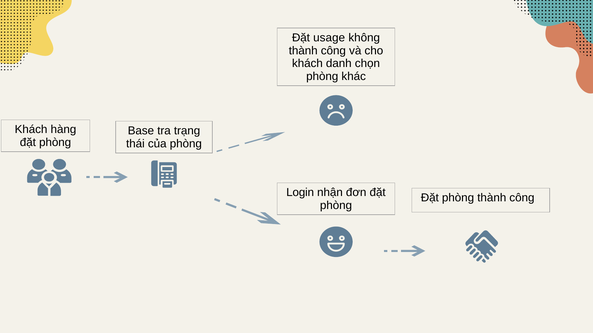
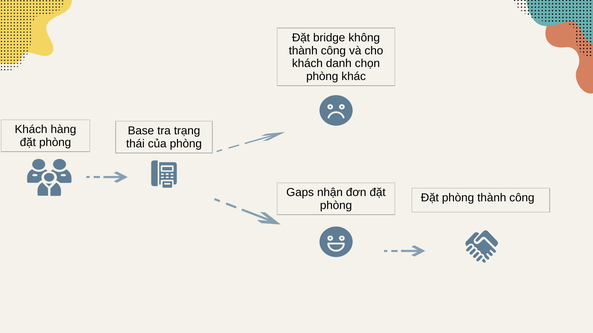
usage: usage -> bridge
Login: Login -> Gaps
